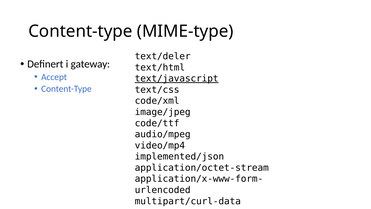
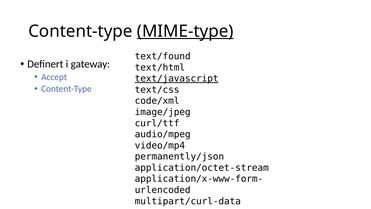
MIME-type underline: none -> present
text/deler: text/deler -> text/found
code/ttf: code/ttf -> curl/ttf
implemented/json: implemented/json -> permanently/json
